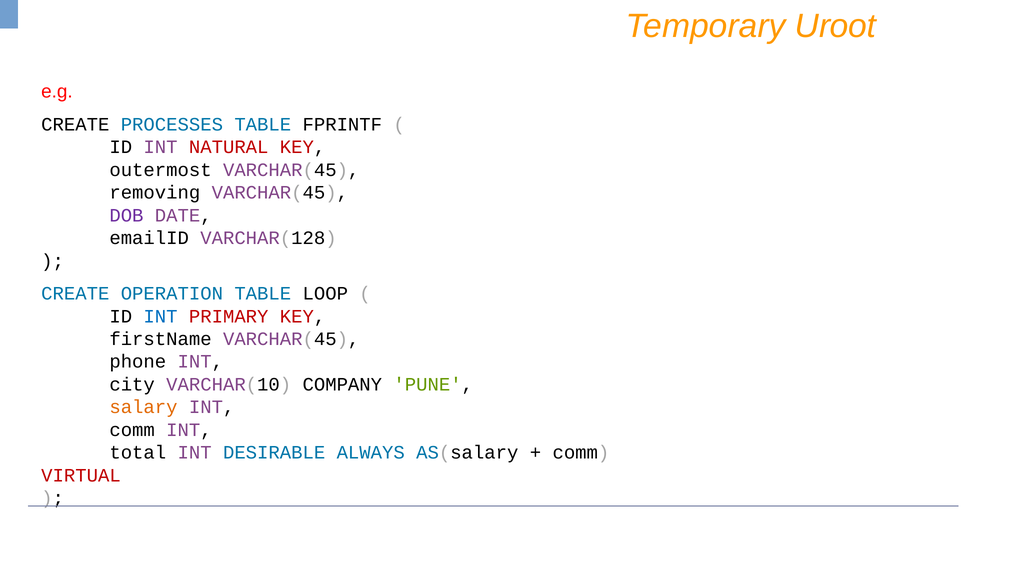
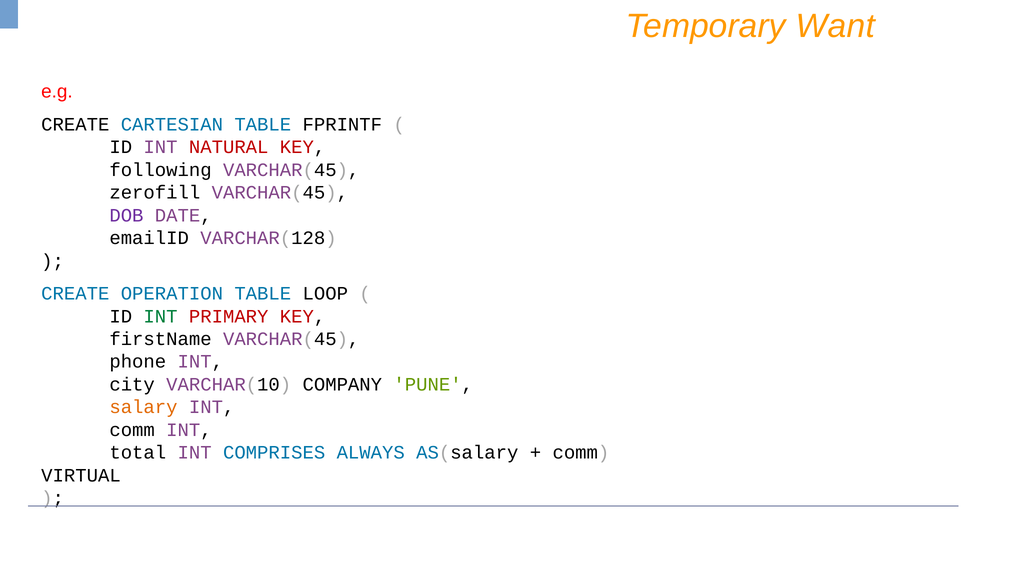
Uroot: Uroot -> Want
PROCESSES: PROCESSES -> CARTESIAN
outermost: outermost -> following
removing: removing -> zerofill
INT at (161, 316) colour: blue -> green
DESIRABLE: DESIRABLE -> COMPRISES
VIRTUAL colour: red -> black
